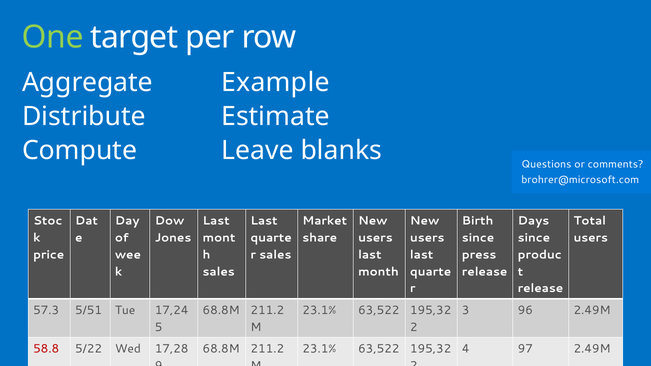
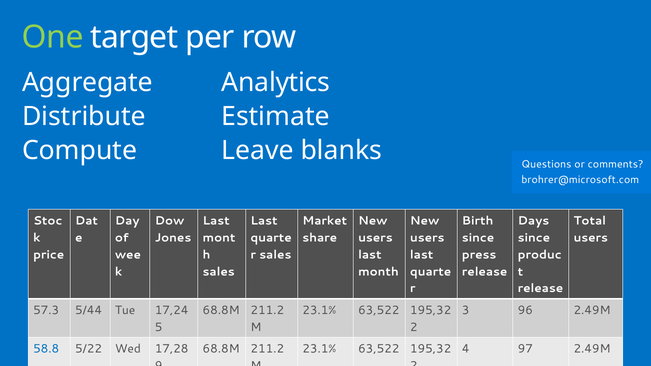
Example: Example -> Analytics
5/51: 5/51 -> 5/44
58.8 colour: red -> blue
